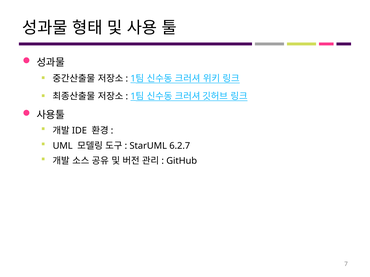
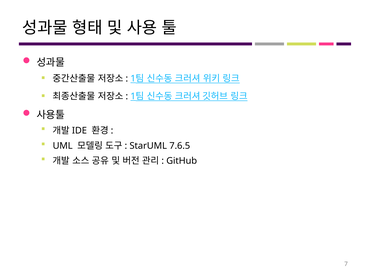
6.2.7: 6.2.7 -> 7.6.5
